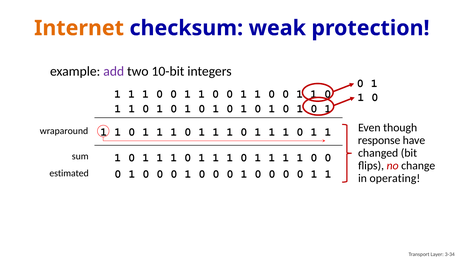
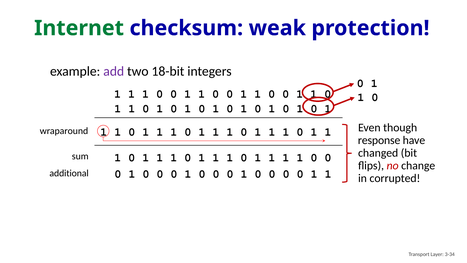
Internet colour: orange -> green
10-bit: 10-bit -> 18-bit
estimated: estimated -> additional
operating: operating -> corrupted
